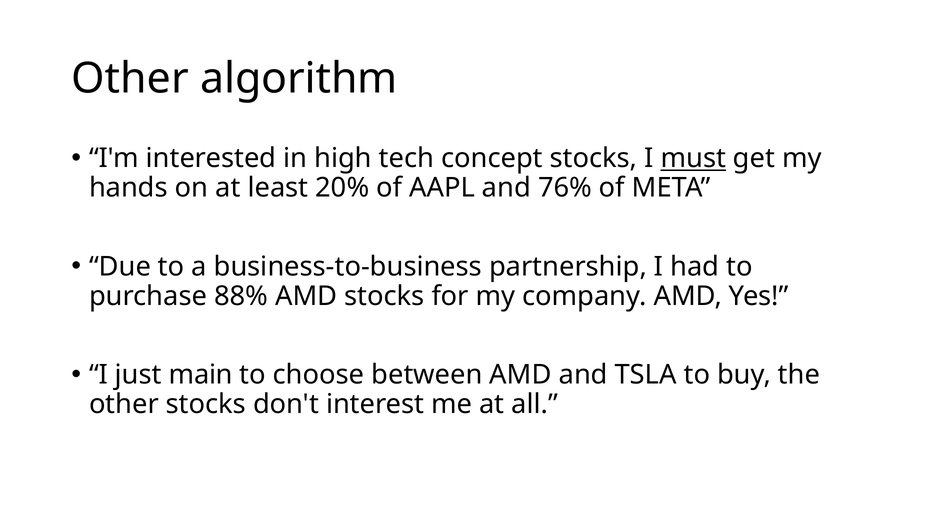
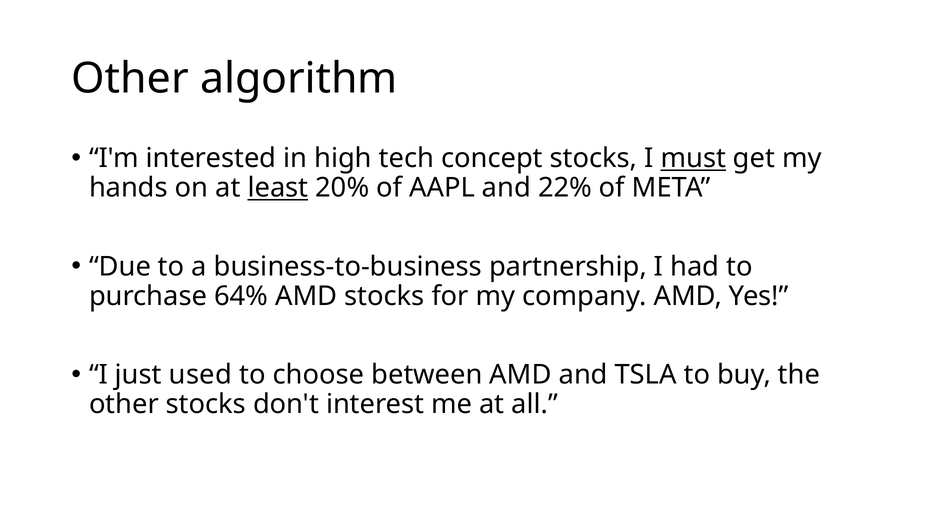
least underline: none -> present
76%: 76% -> 22%
88%: 88% -> 64%
main: main -> used
